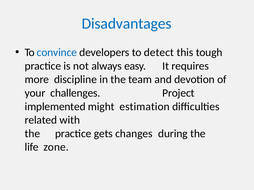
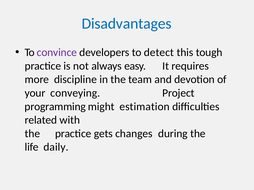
convince colour: blue -> purple
challenges: challenges -> conveying
implemented: implemented -> programming
zone: zone -> daily
